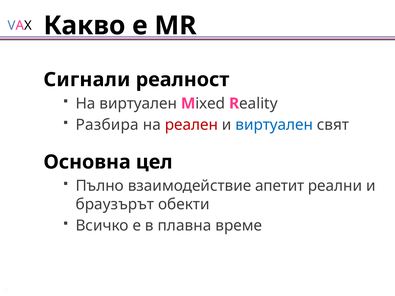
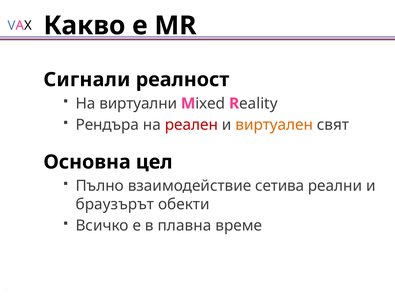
На виртуален: виртуален -> виртуални
Разбира: Разбира -> Рендъра
виртуален at (274, 125) colour: blue -> orange
апетит: апетит -> сетива
